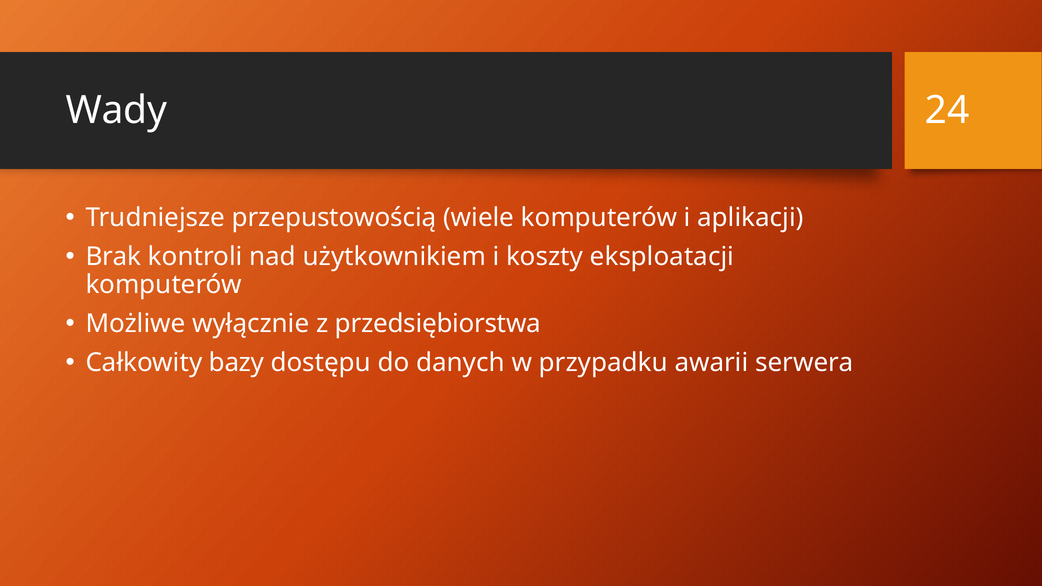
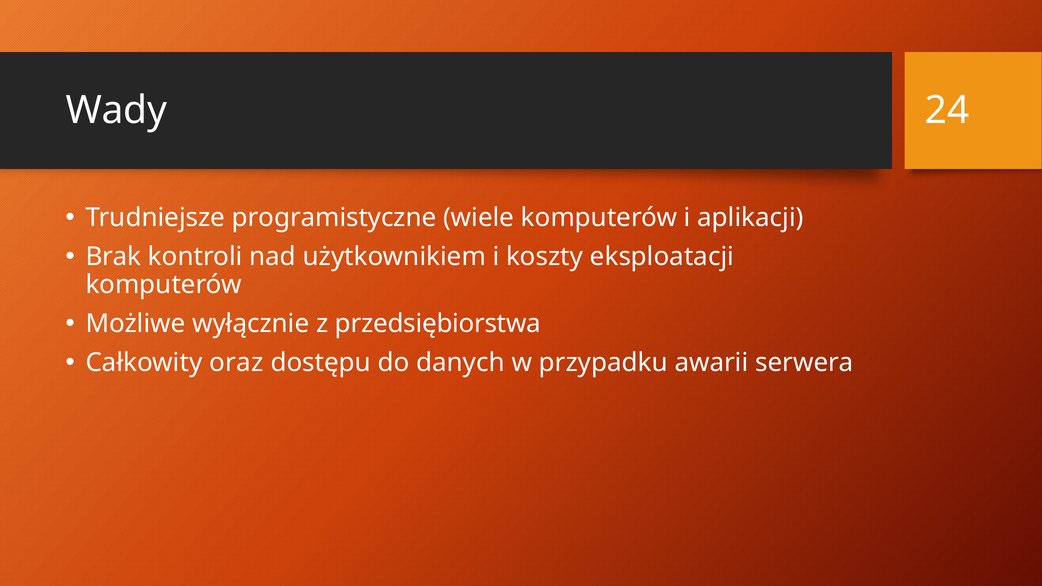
przepustowością: przepustowością -> programistyczne
bazy: bazy -> oraz
